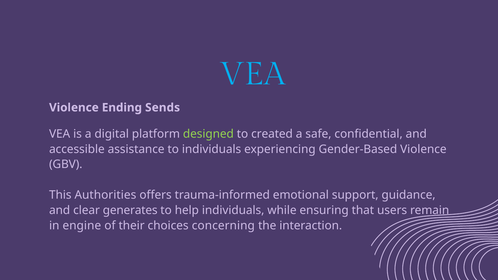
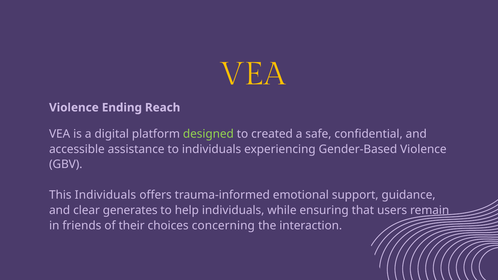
VEA at (252, 74) colour: light blue -> yellow
Sends: Sends -> Reach
This Authorities: Authorities -> Individuals
engine: engine -> friends
